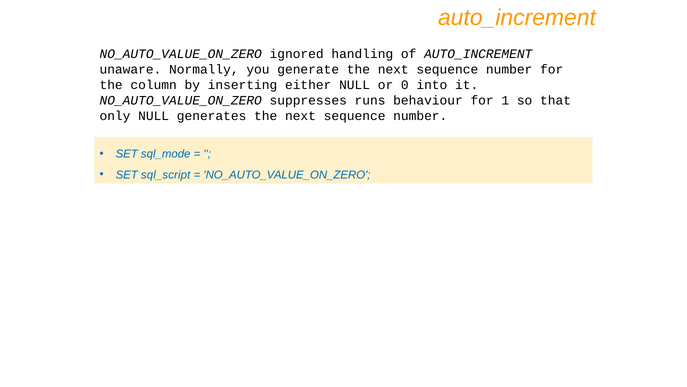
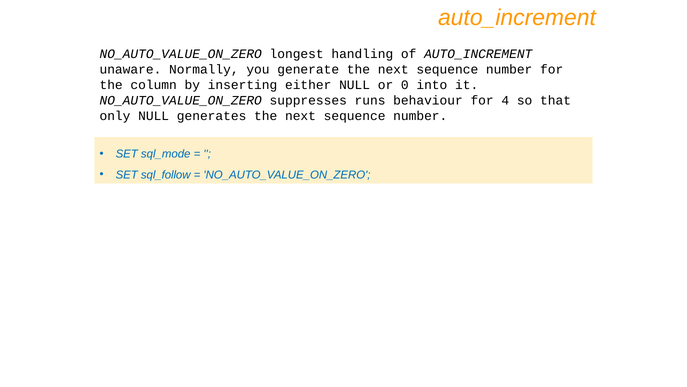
ignored: ignored -> longest
1: 1 -> 4
sql_script: sql_script -> sql_follow
